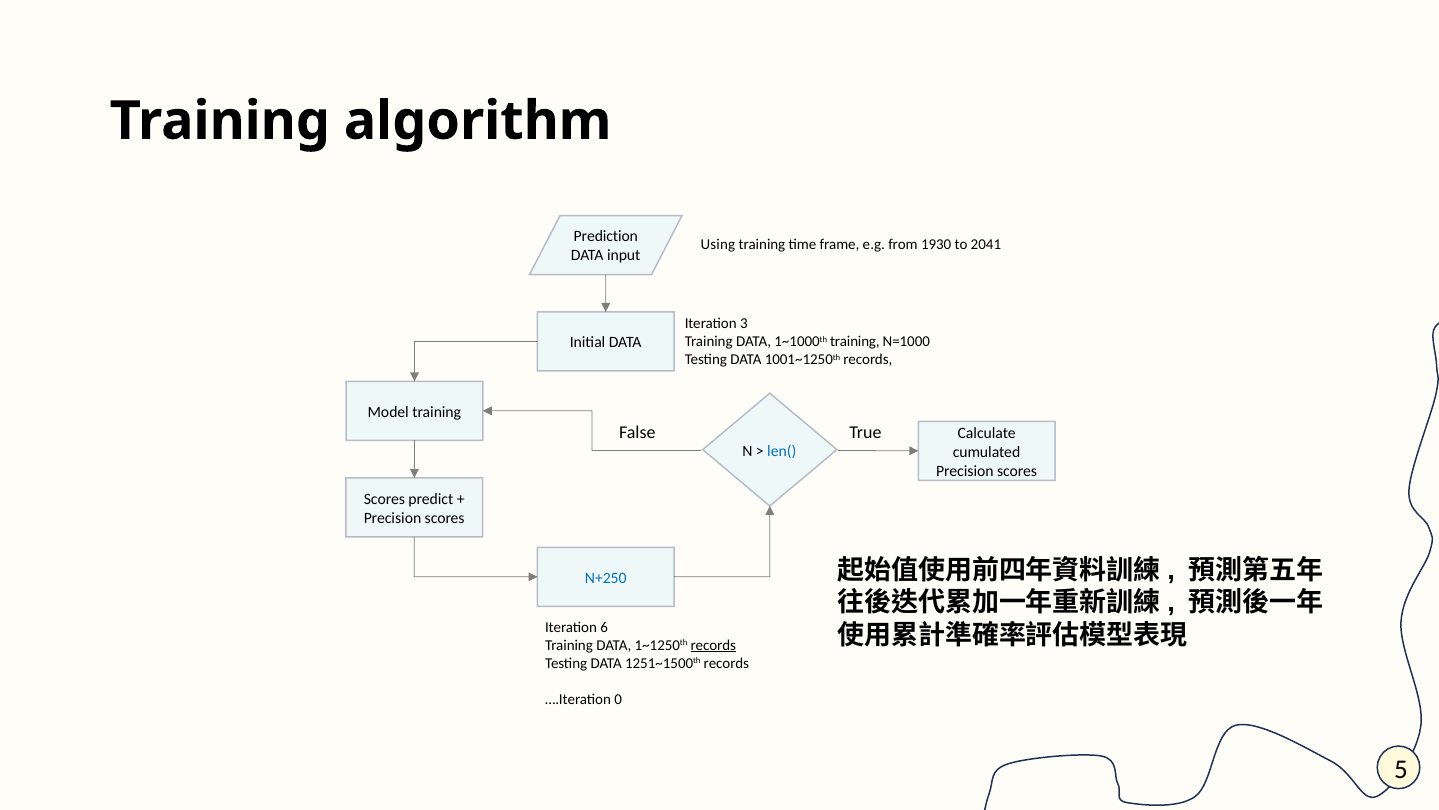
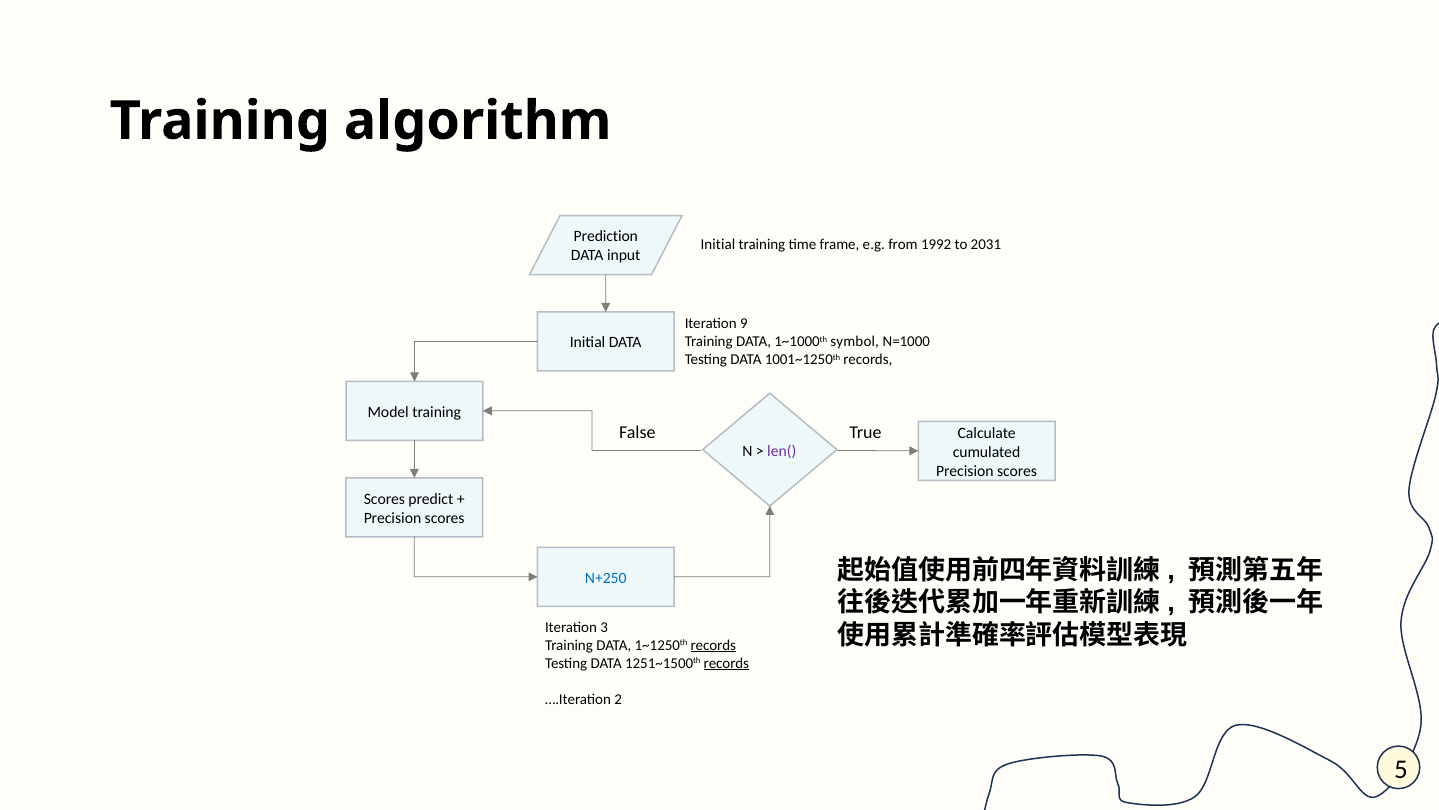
Using at (718, 244): Using -> Initial
1930: 1930 -> 1992
2041: 2041 -> 2031
3: 3 -> 9
1~1000th training: training -> symbol
len( colour: blue -> purple
6: 6 -> 3
records at (726, 663) underline: none -> present
0: 0 -> 2
